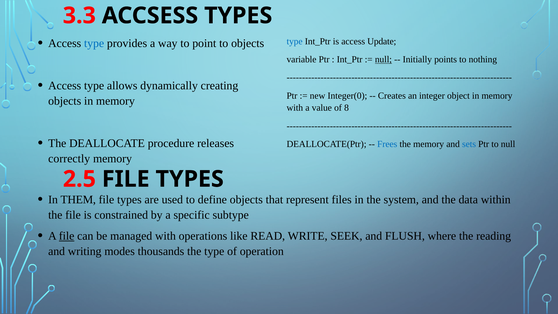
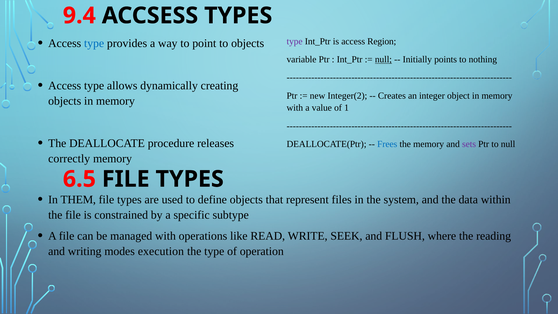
3.3: 3.3 -> 9.4
type at (295, 41) colour: blue -> purple
Update: Update -> Region
Integer(0: Integer(0 -> Integer(2
8: 8 -> 1
sets colour: blue -> purple
2.5: 2.5 -> 6.5
file at (67, 236) underline: present -> none
thousands: thousands -> execution
